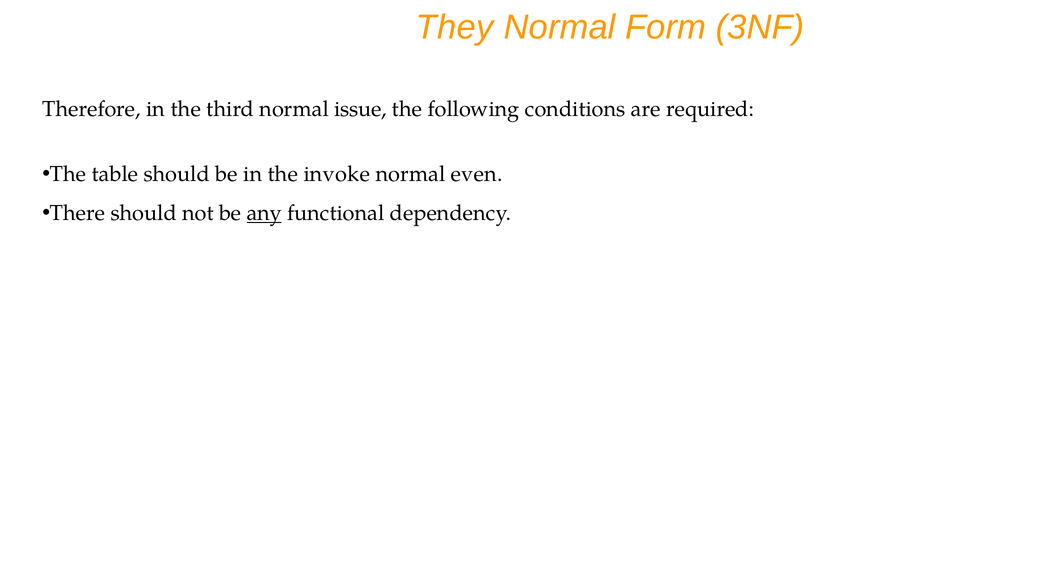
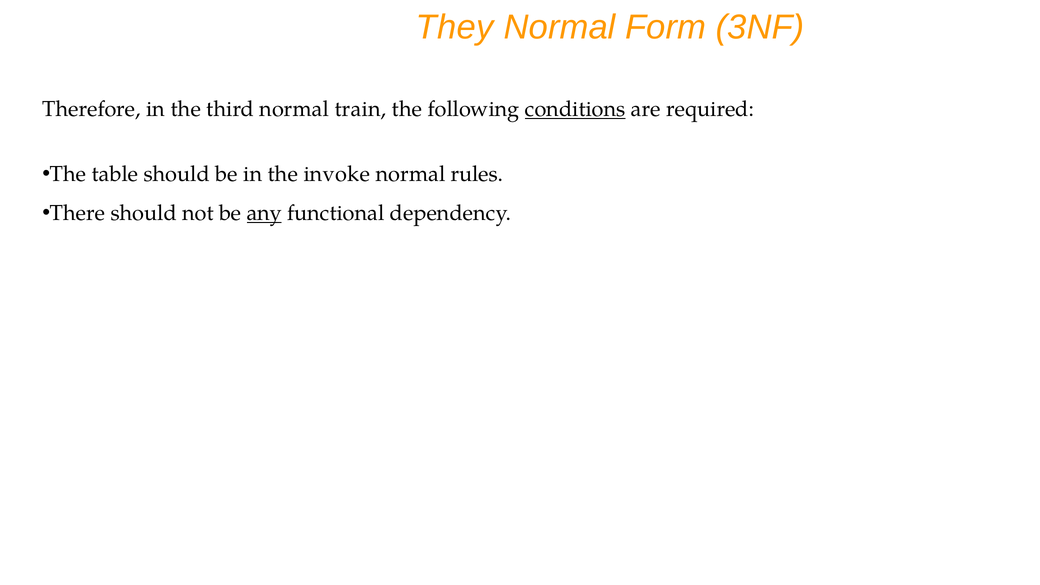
issue: issue -> train
conditions underline: none -> present
even: even -> rules
